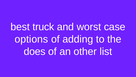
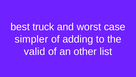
options: options -> simpler
does: does -> valid
